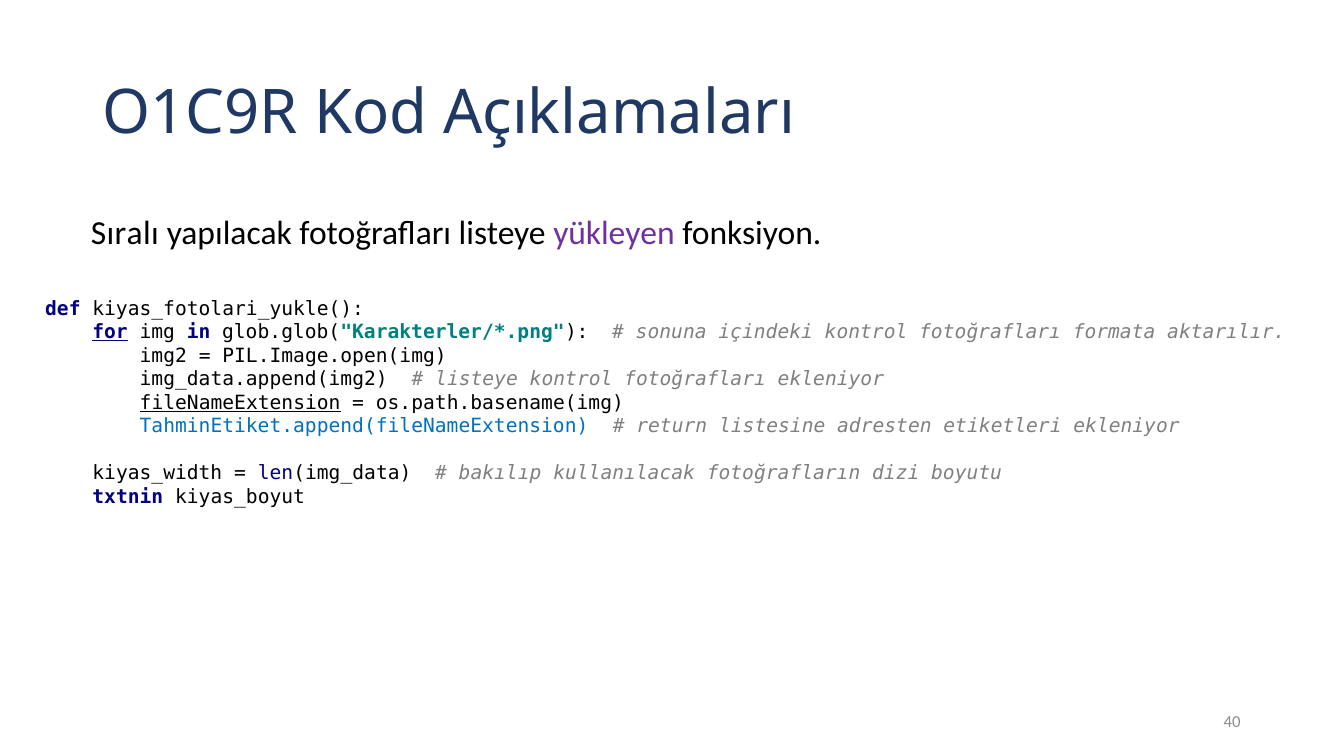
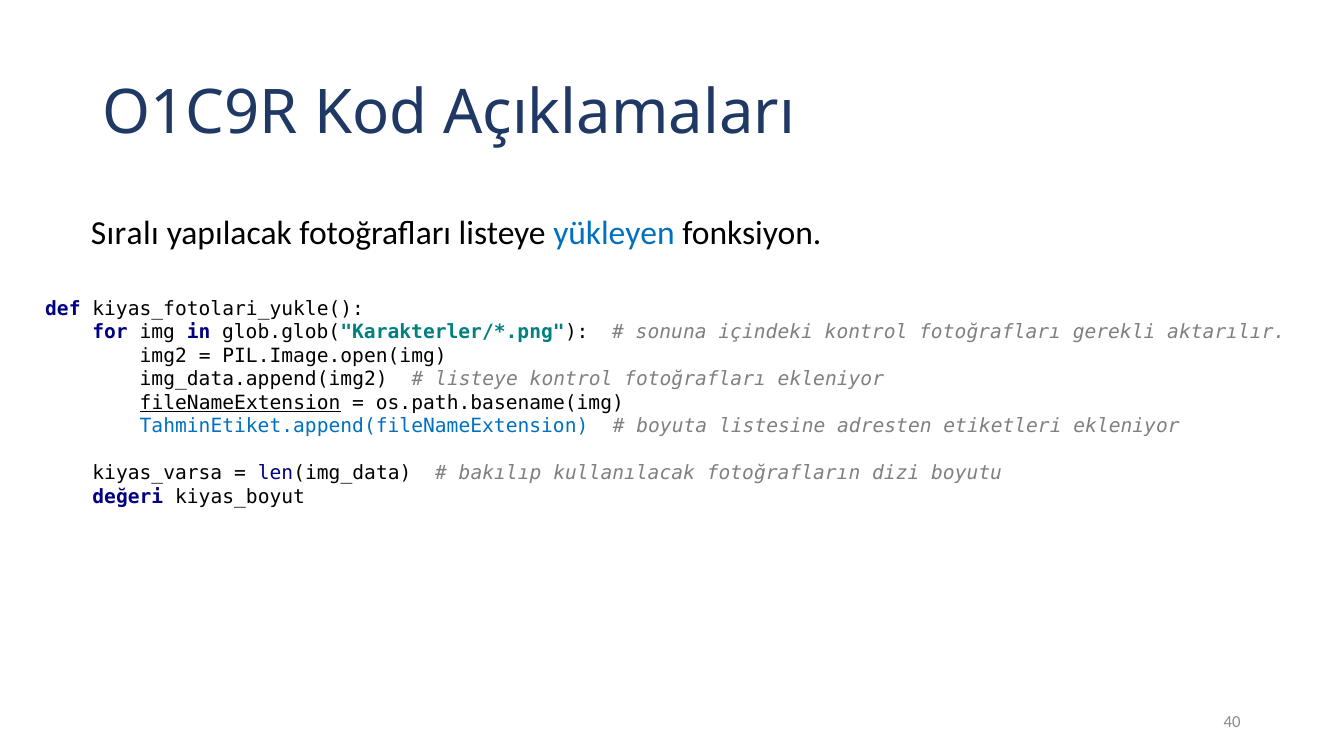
yükleyen colour: purple -> blue
for underline: present -> none
formata: formata -> gerekli
return: return -> boyuta
kiyas_width: kiyas_width -> kiyas_varsa
txtnin: txtnin -> değeri
